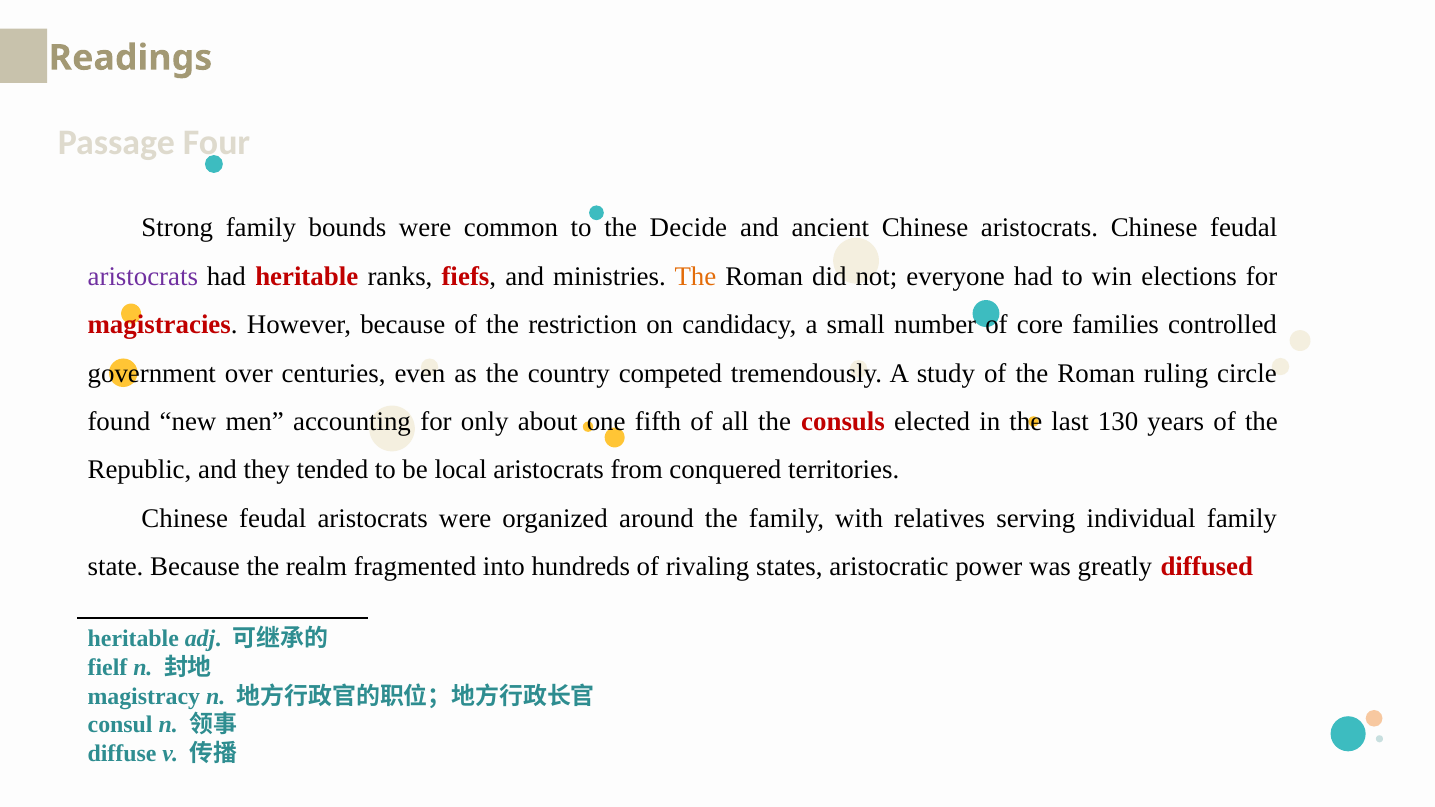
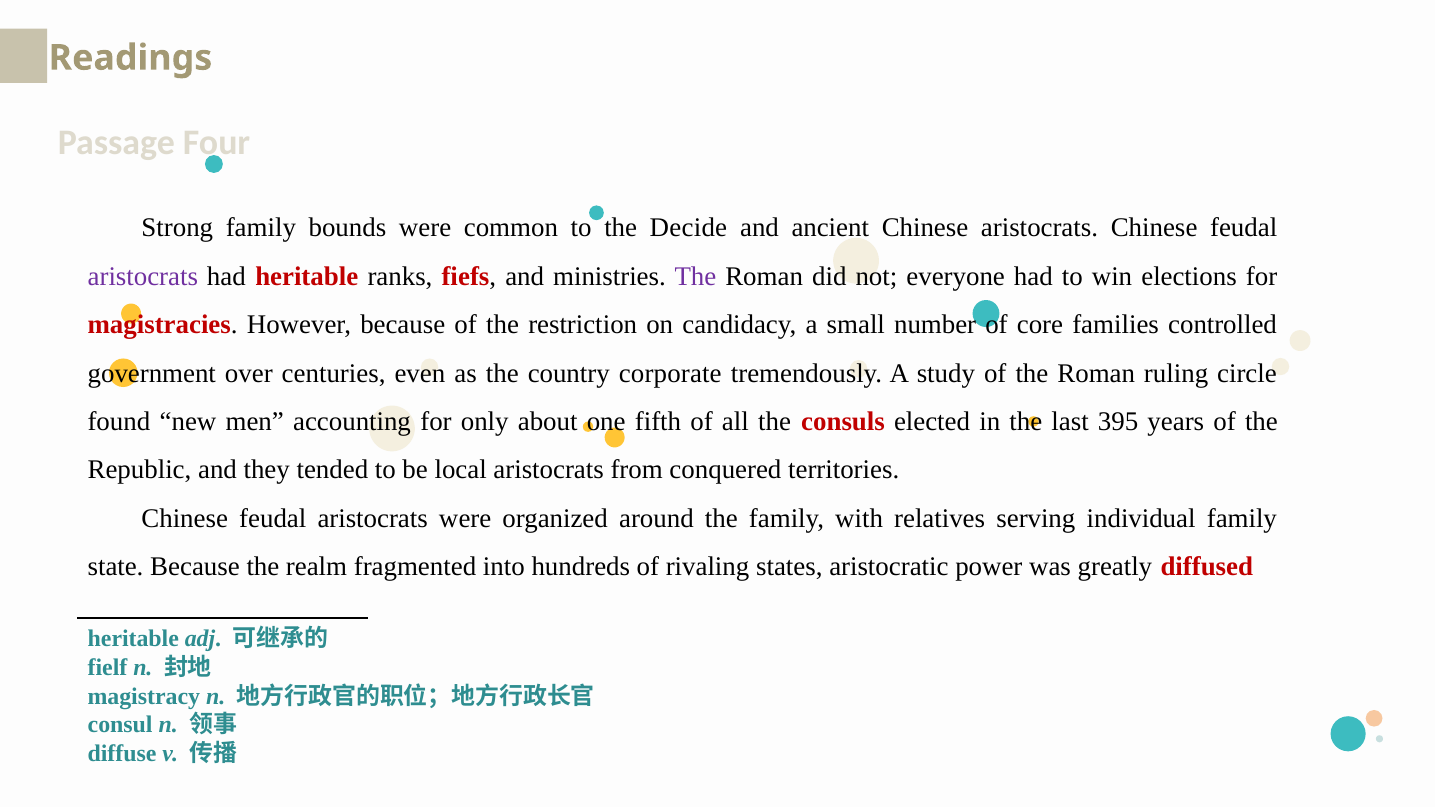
The at (695, 276) colour: orange -> purple
competed: competed -> corporate
130: 130 -> 395
